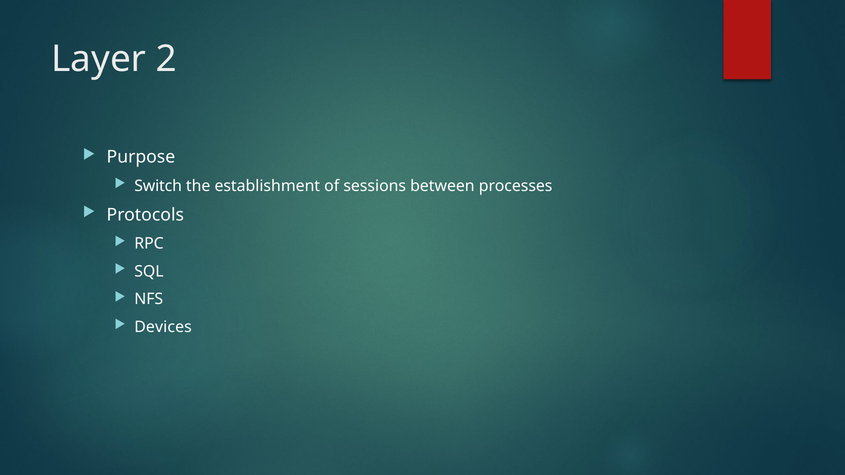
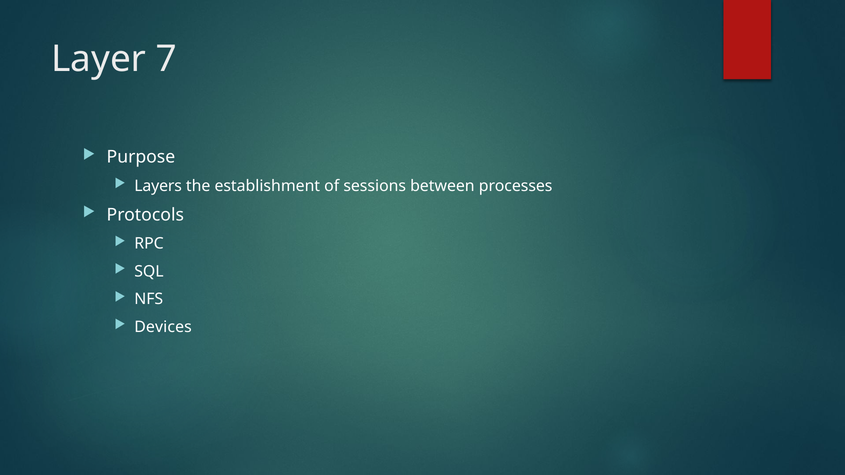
2: 2 -> 7
Switch: Switch -> Layers
